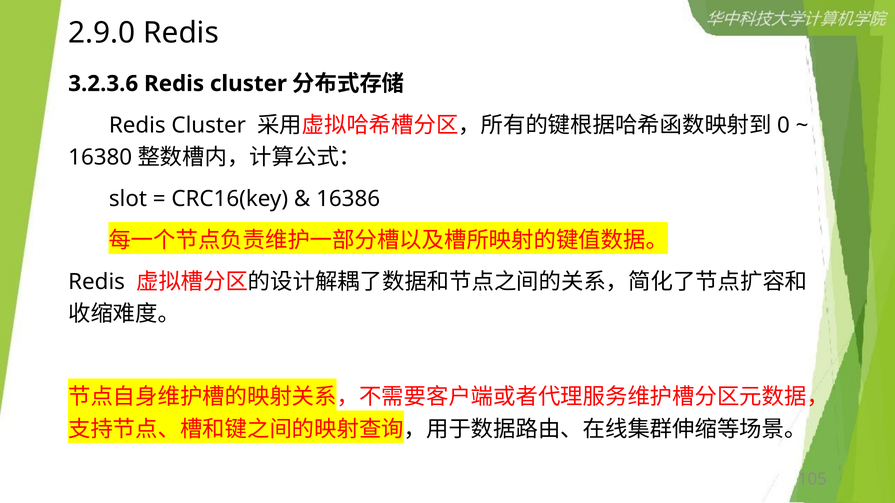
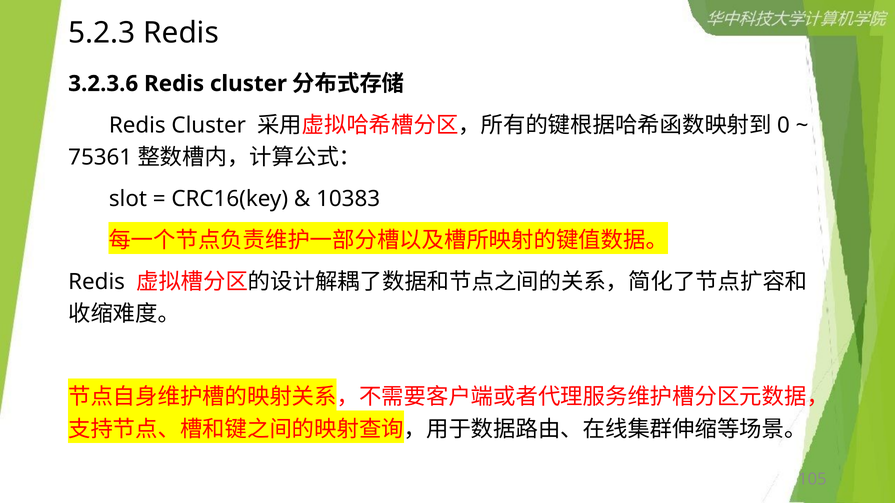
2.9.0: 2.9.0 -> 5.2.3
16380: 16380 -> 75361
16386: 16386 -> 10383
